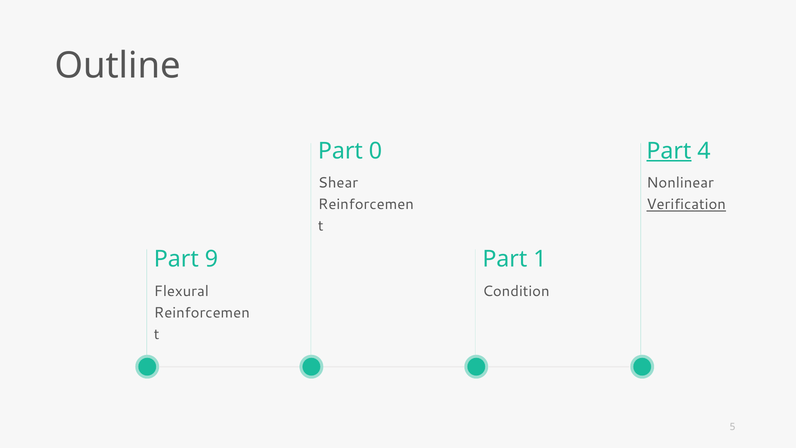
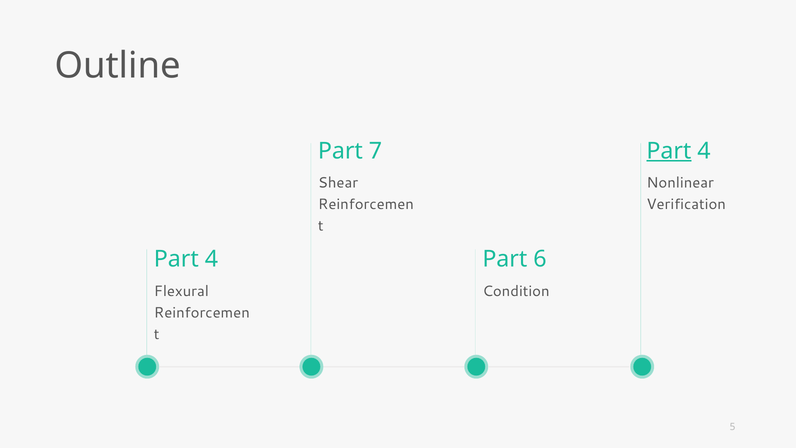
0: 0 -> 7
Verification underline: present -> none
9 at (211, 259): 9 -> 4
1: 1 -> 6
